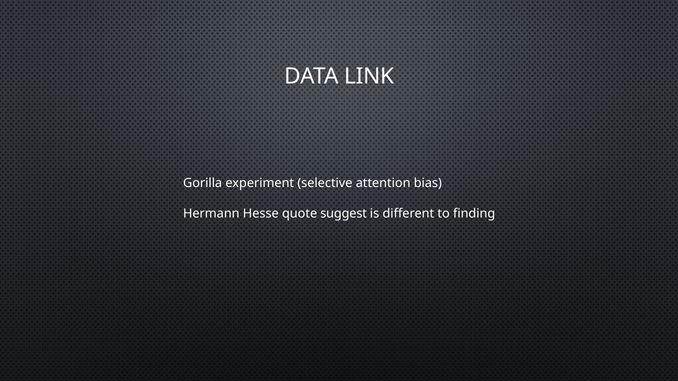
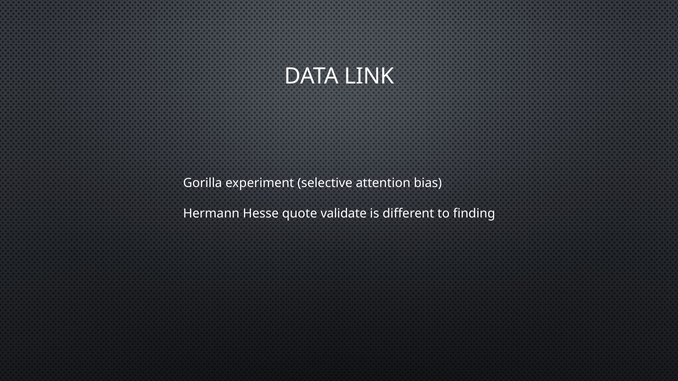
suggest: suggest -> validate
